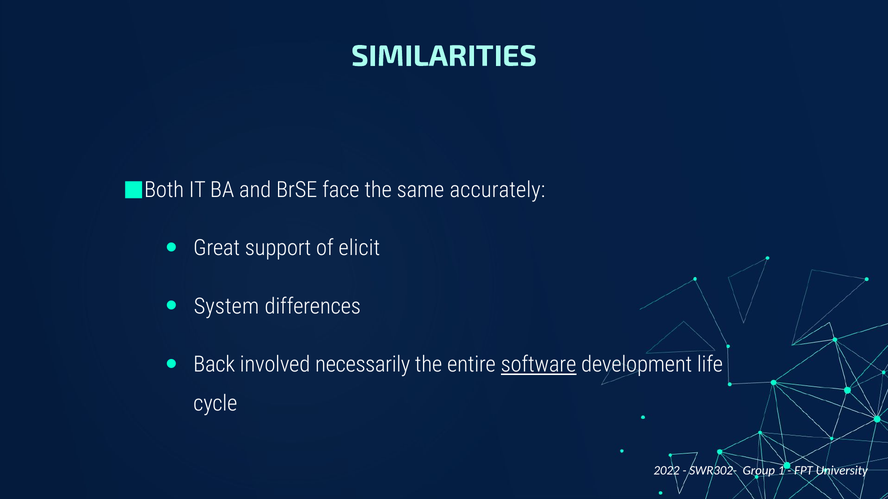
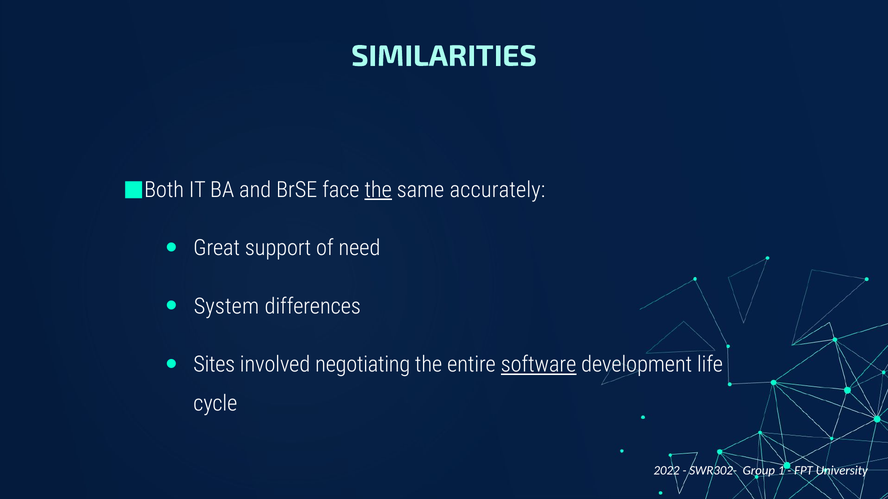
the at (378, 190) underline: none -> present
elicit: elicit -> need
Back: Back -> Sites
necessarily: necessarily -> negotiating
